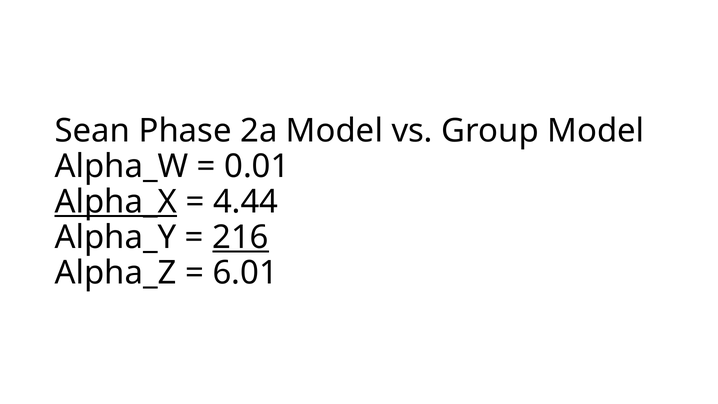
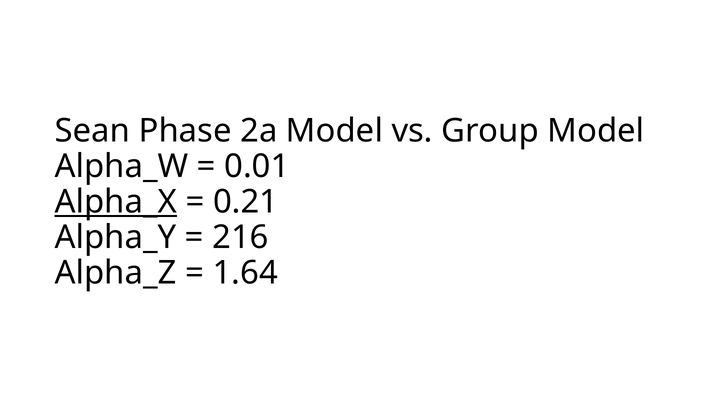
4.44: 4.44 -> 0.21
216 underline: present -> none
6.01: 6.01 -> 1.64
